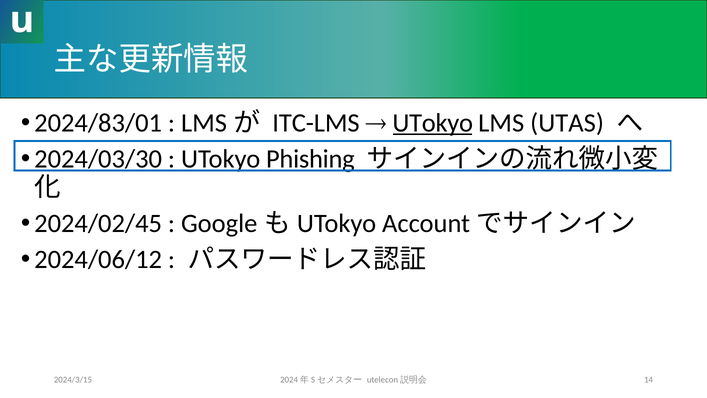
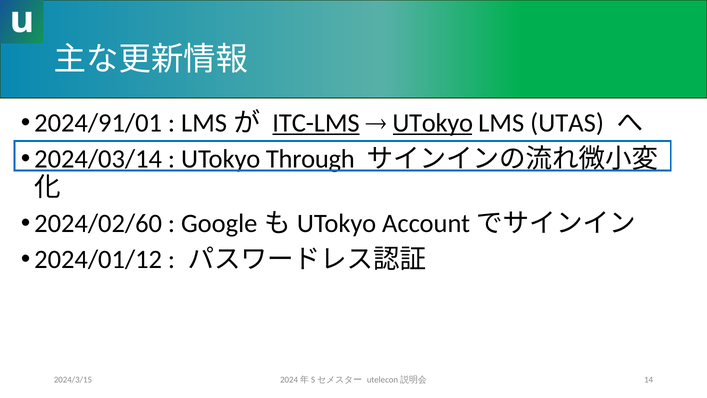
2024/83/01: 2024/83/01 -> 2024/91/01
ITC-LMS underline: none -> present
2024/03/30: 2024/03/30 -> 2024/03/14
Phishing: Phishing -> Through
2024/02/45: 2024/02/45 -> 2024/02/60
2024/06/12: 2024/06/12 -> 2024/01/12
